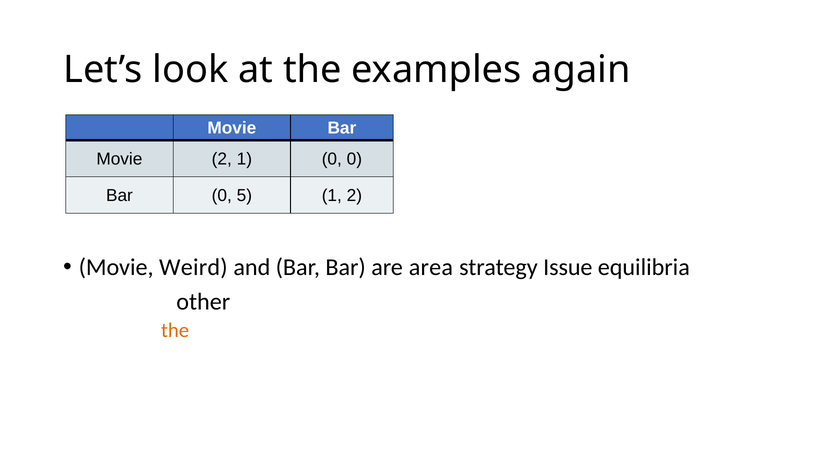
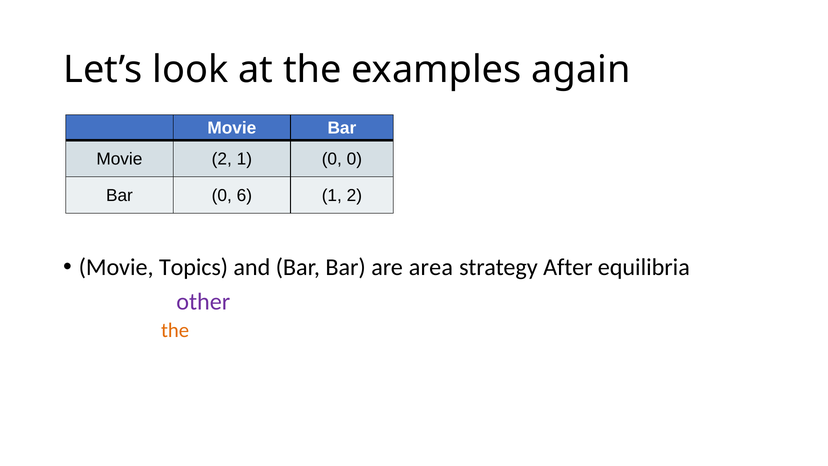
5: 5 -> 6
Weird: Weird -> Topics
Issue: Issue -> After
other colour: black -> purple
